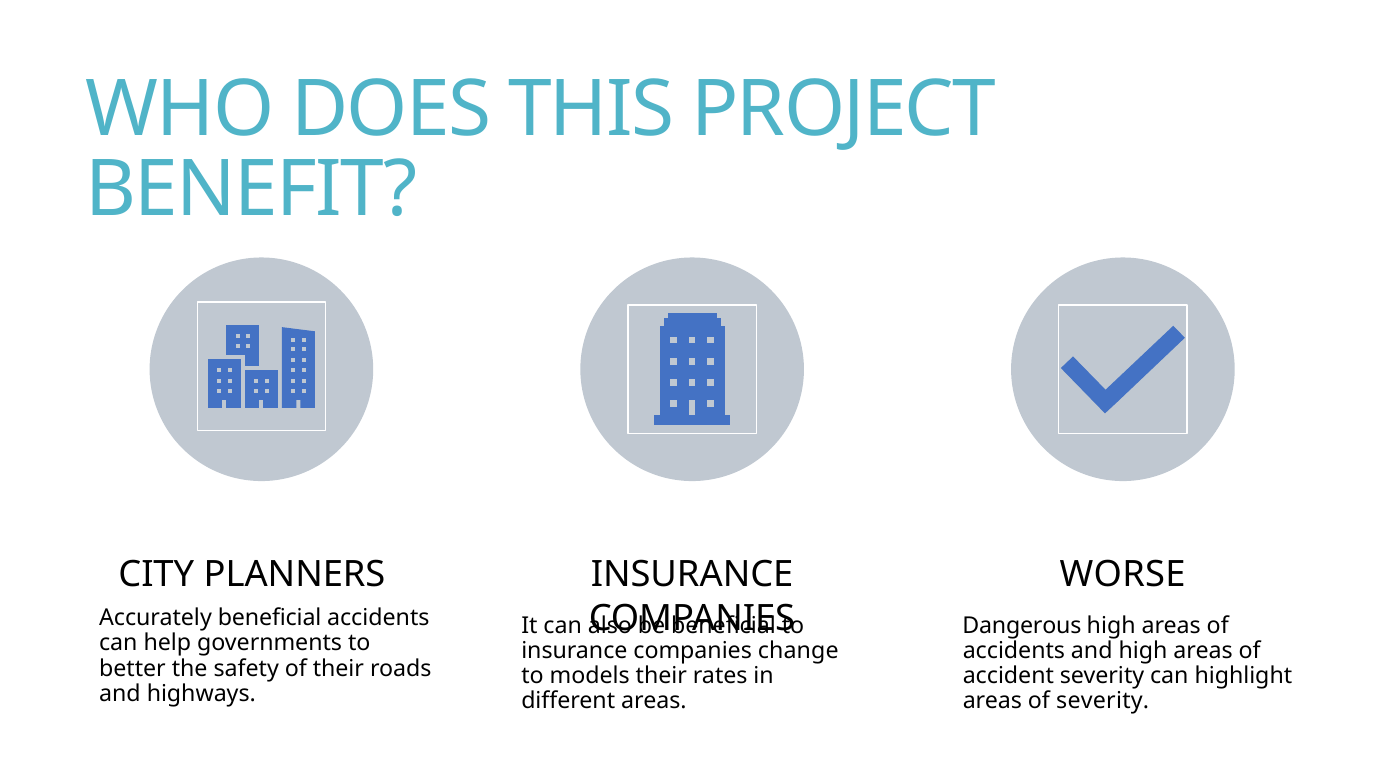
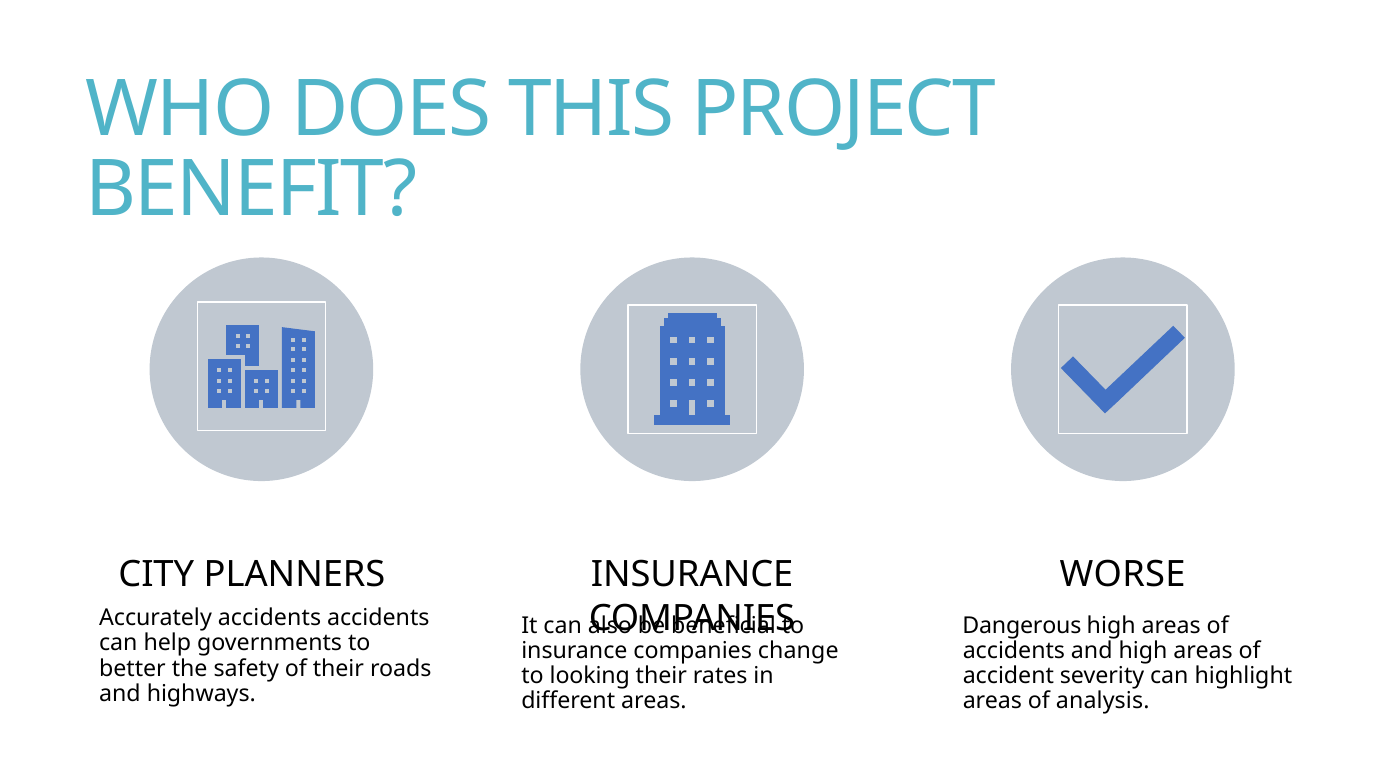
Accurately beneficial: beneficial -> accidents
models: models -> looking
of severity: severity -> analysis
